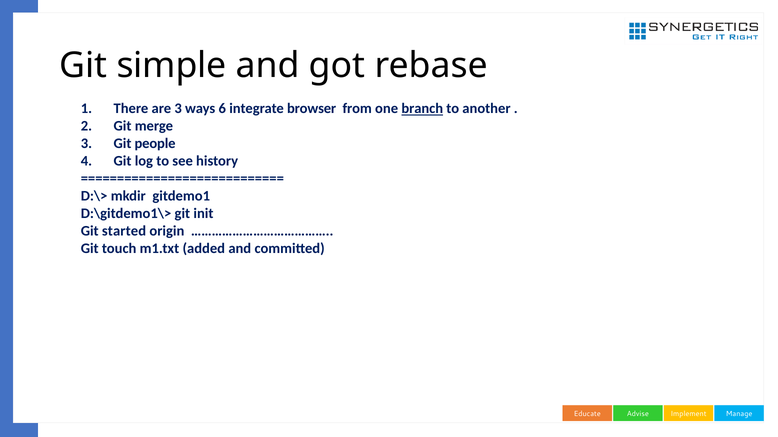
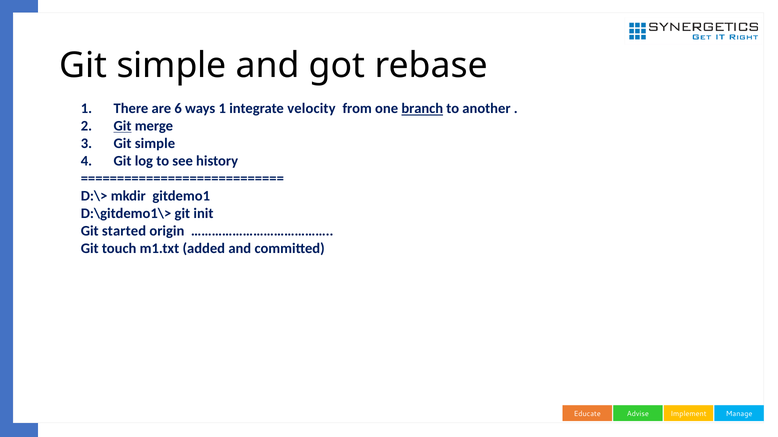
are 3: 3 -> 6
ways 6: 6 -> 1
browser: browser -> velocity
Git at (123, 126) underline: none -> present
people at (155, 144): people -> simple
